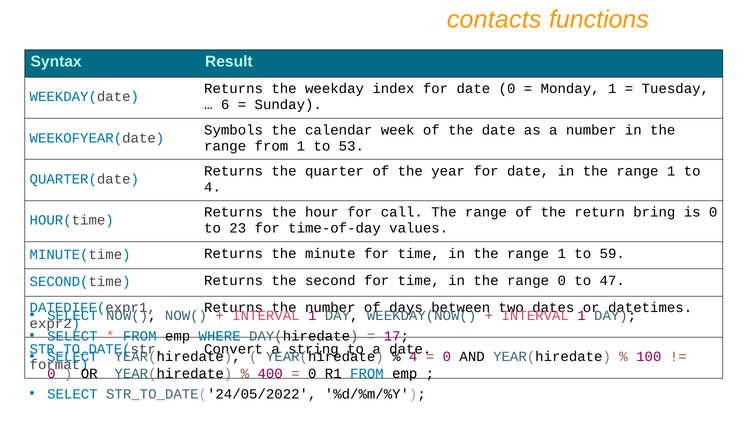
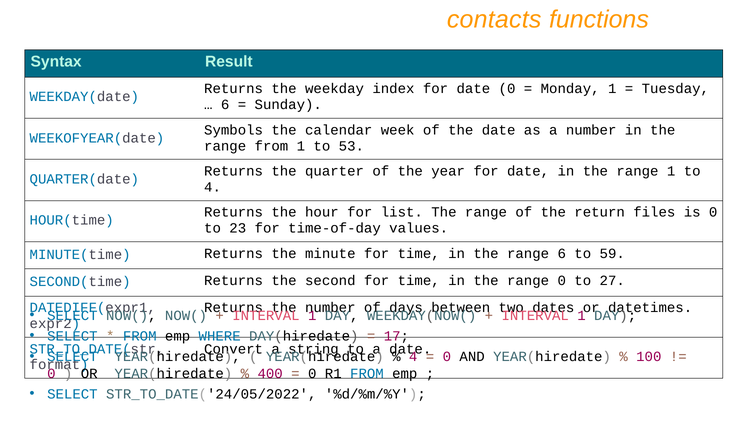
call: call -> list
bring: bring -> files
1 at (562, 253): 1 -> 6
47: 47 -> 27
